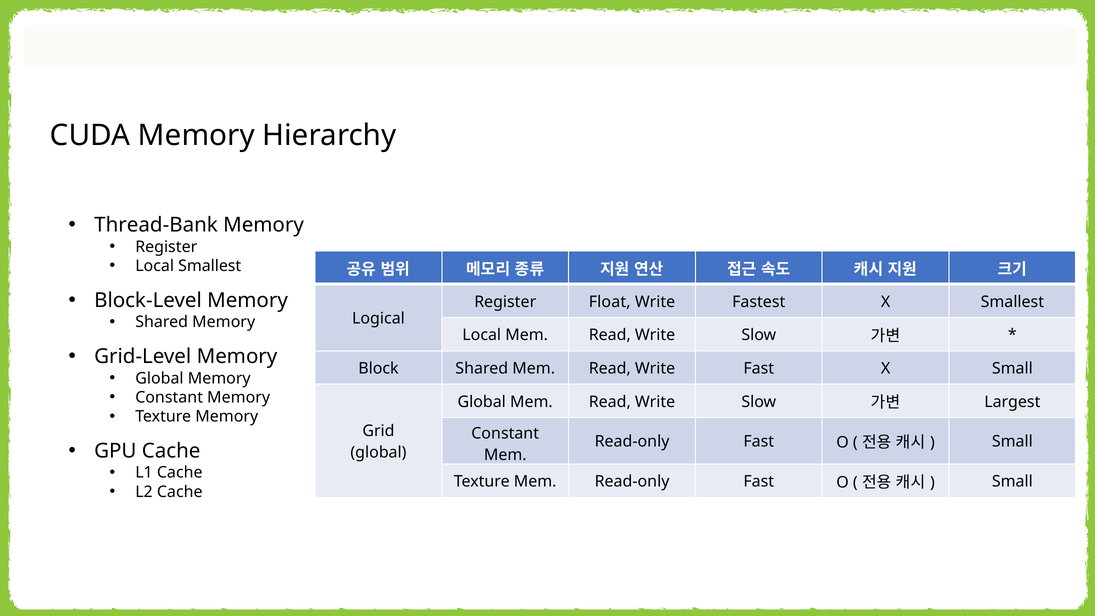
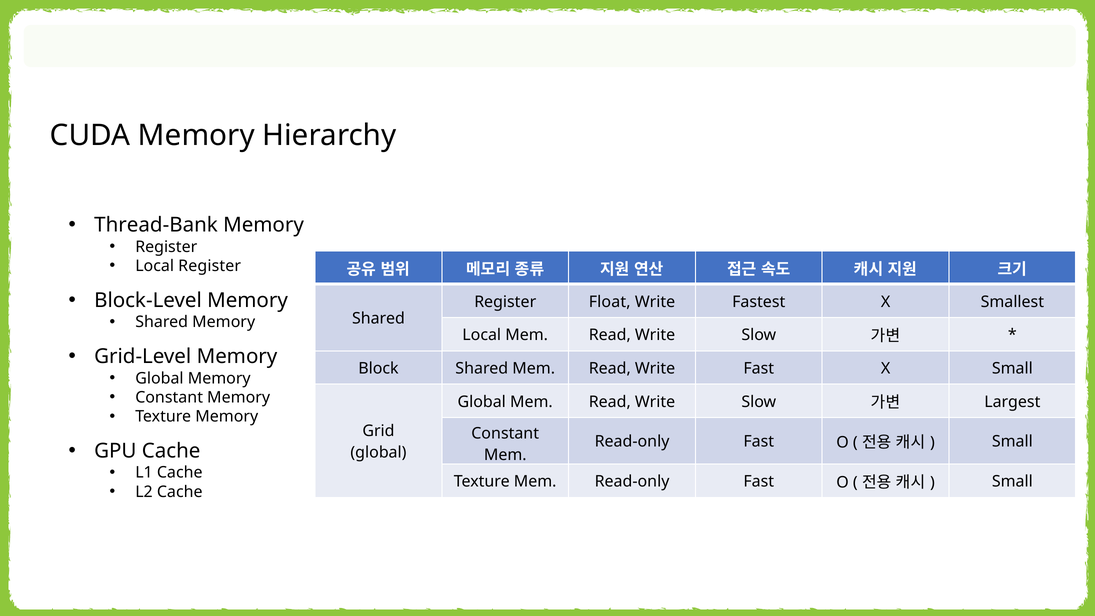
Local Smallest: Smallest -> Register
Logical at (378, 318): Logical -> Shared
